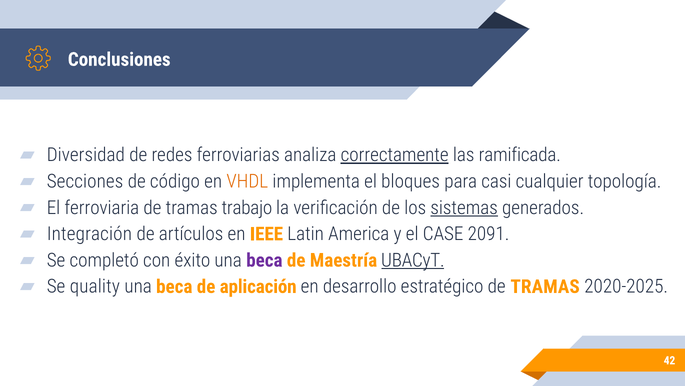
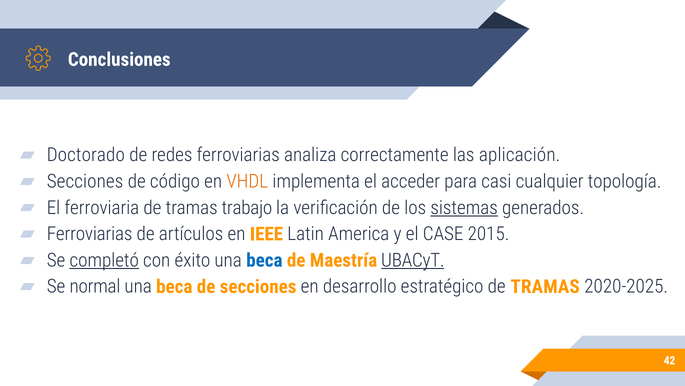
Diversidad: Diversidad -> Doctorado
correctamente underline: present -> none
ramificada: ramificada -> aplicación
bloques: bloques -> acceder
Integración at (89, 234): Integración -> Ferroviarias
2091: 2091 -> 2015
completó underline: none -> present
beca at (264, 260) colour: purple -> blue
quality: quality -> normal
de aplicación: aplicación -> secciones
